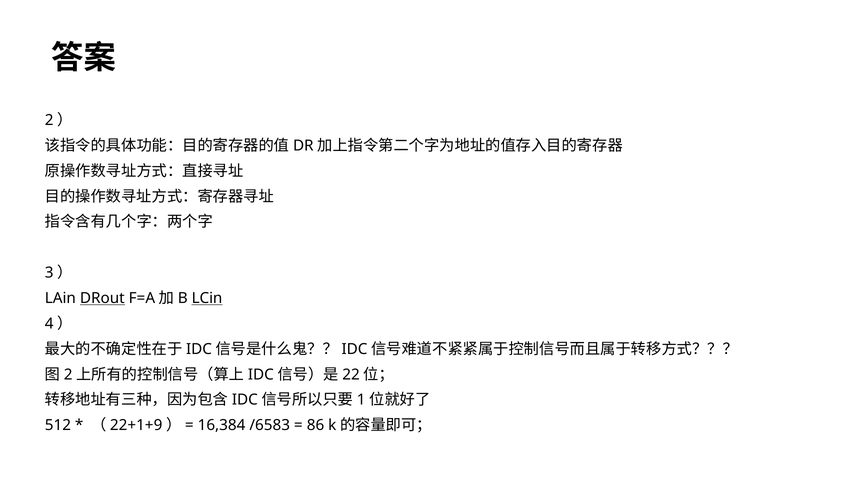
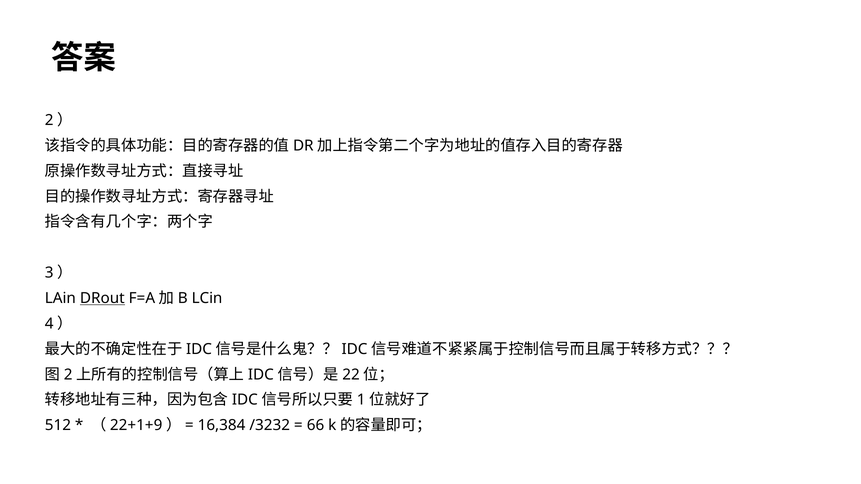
LCin underline: present -> none
/6583: /6583 -> /3232
86: 86 -> 66
